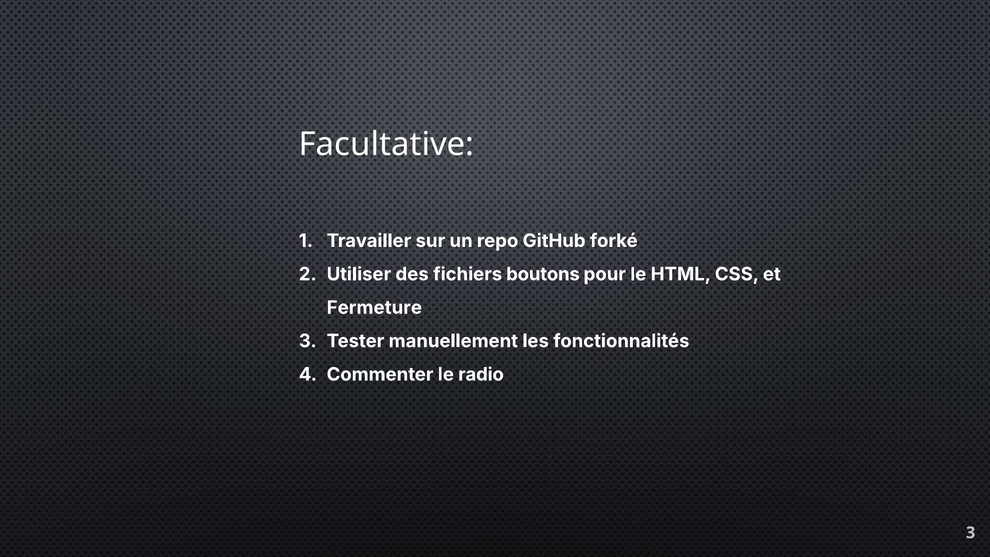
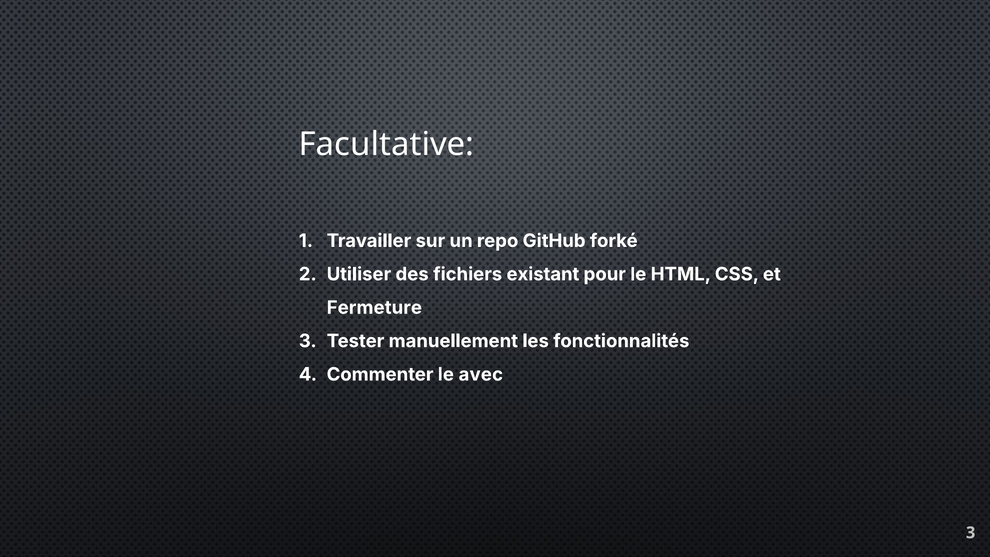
boutons: boutons -> existant
radio: radio -> avec
